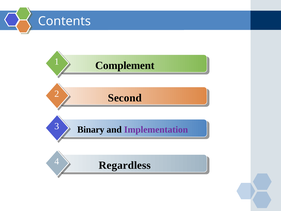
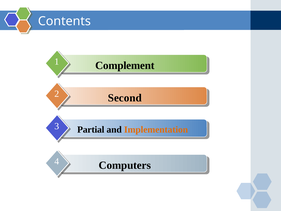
Binary: Binary -> Partial
Implementation colour: purple -> orange
Regardless: Regardless -> Computers
